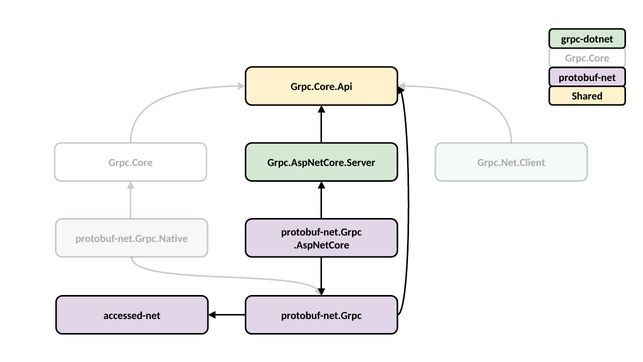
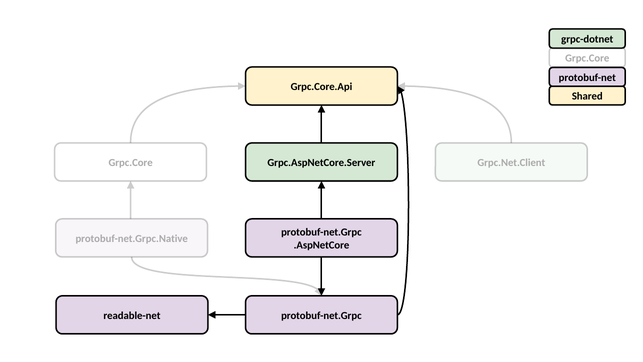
accessed-net: accessed-net -> readable-net
